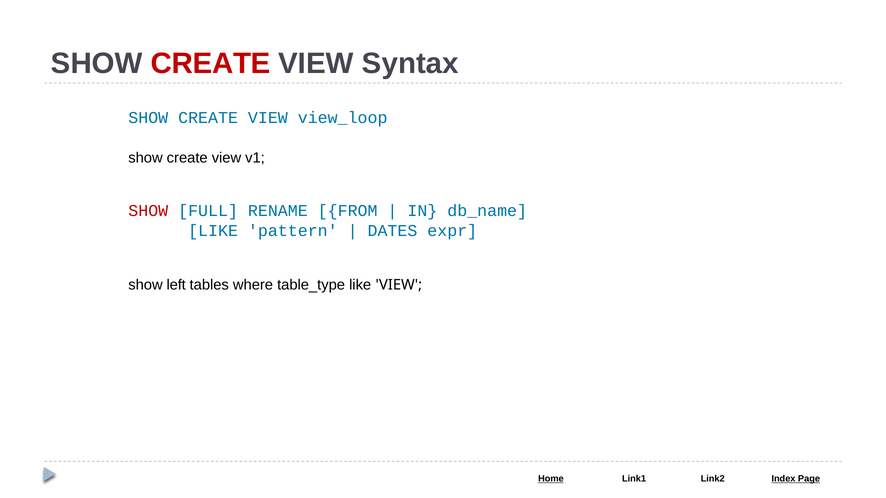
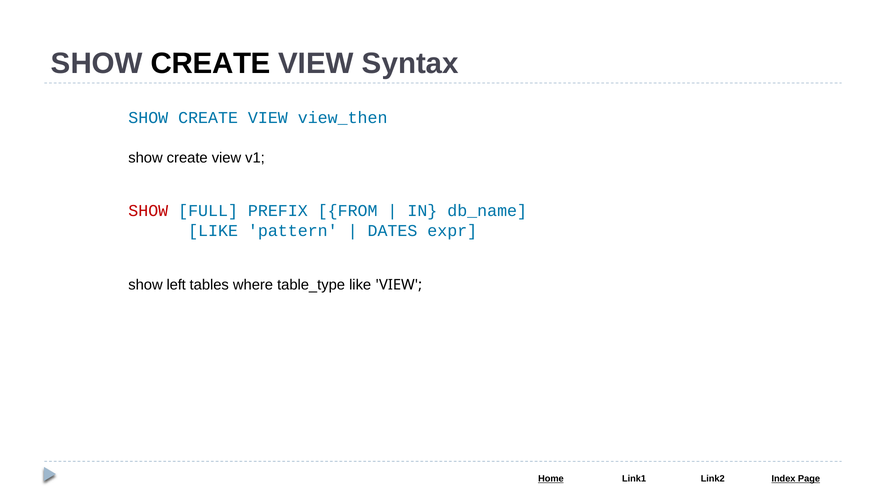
CREATE at (211, 64) colour: red -> black
view_loop: view_loop -> view_then
RENAME: RENAME -> PREFIX
